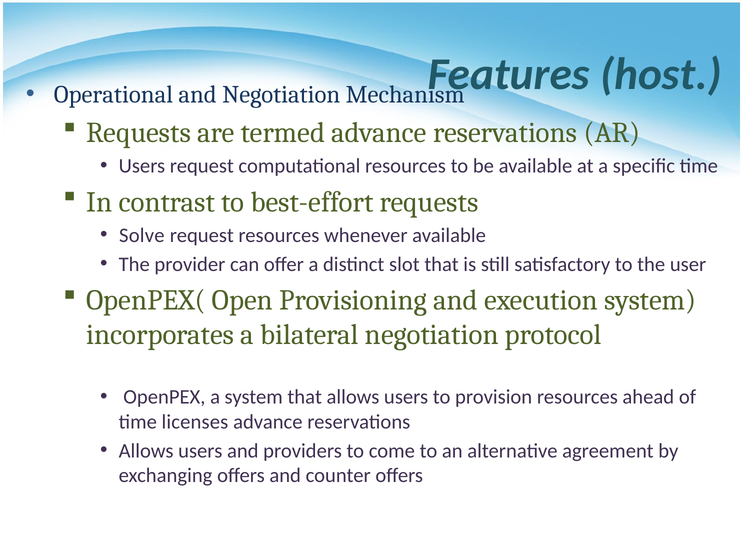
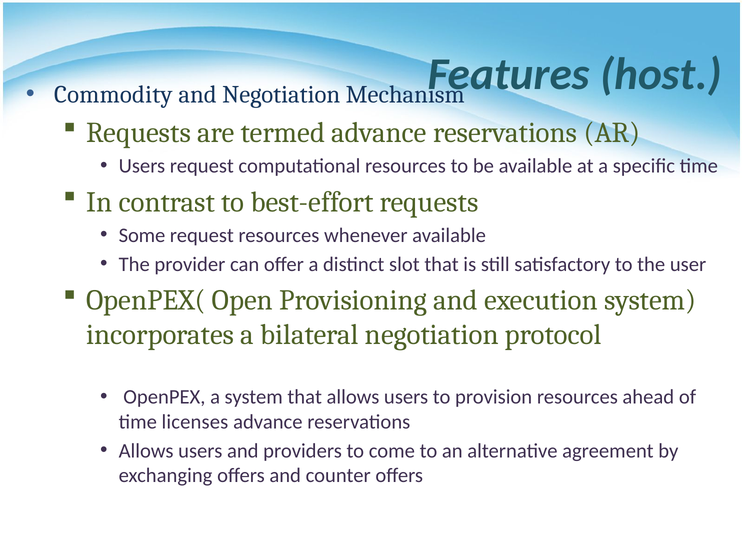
Operational: Operational -> Commodity
Solve: Solve -> Some
